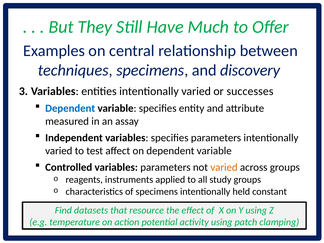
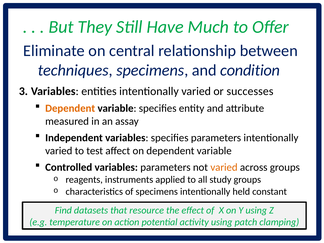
Examples: Examples -> Eliminate
discovery: discovery -> condition
Dependent at (70, 108) colour: blue -> orange
